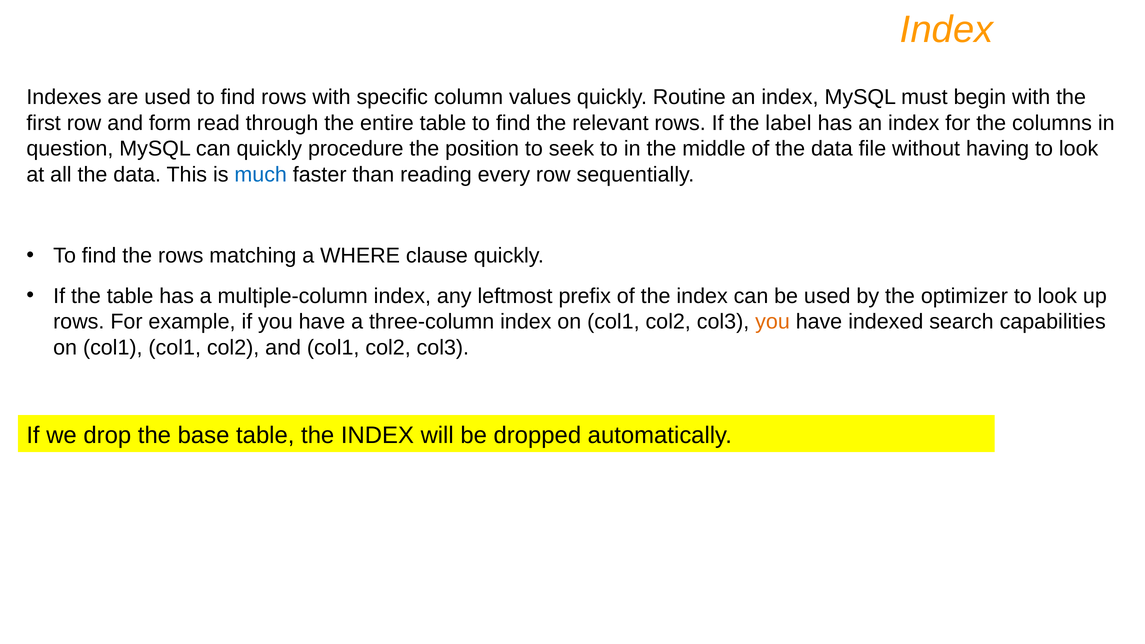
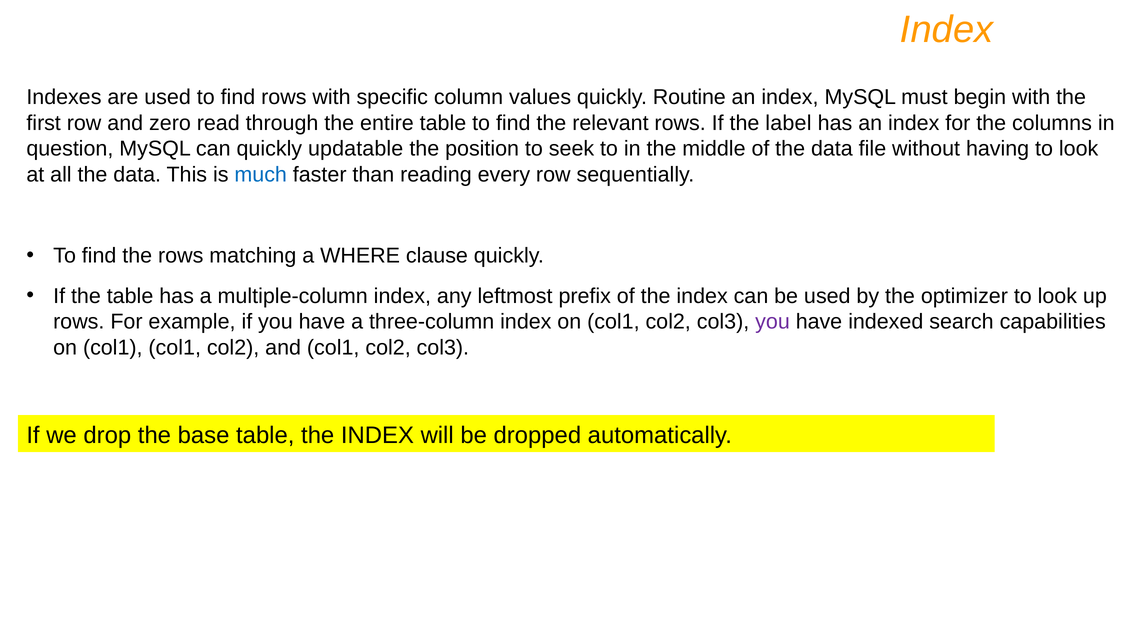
form: form -> zero
procedure: procedure -> updatable
you at (772, 322) colour: orange -> purple
